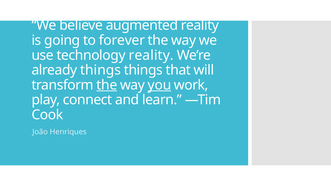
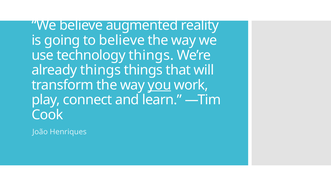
to forever: forever -> believe
technology reality: reality -> things
the at (107, 85) underline: present -> none
